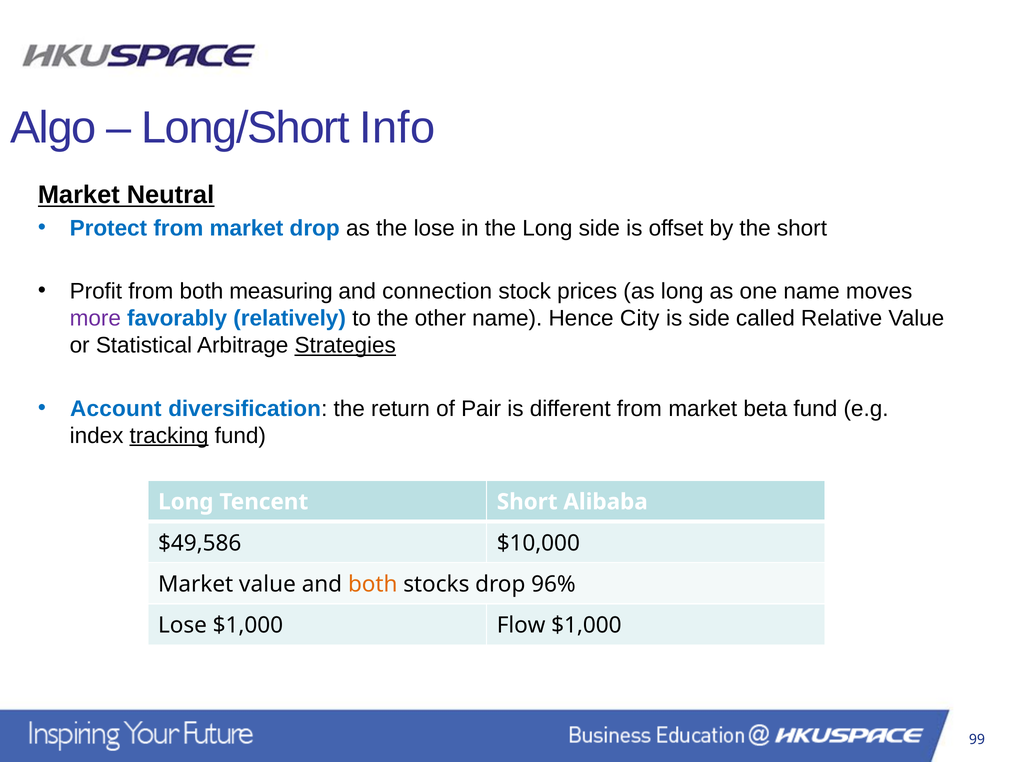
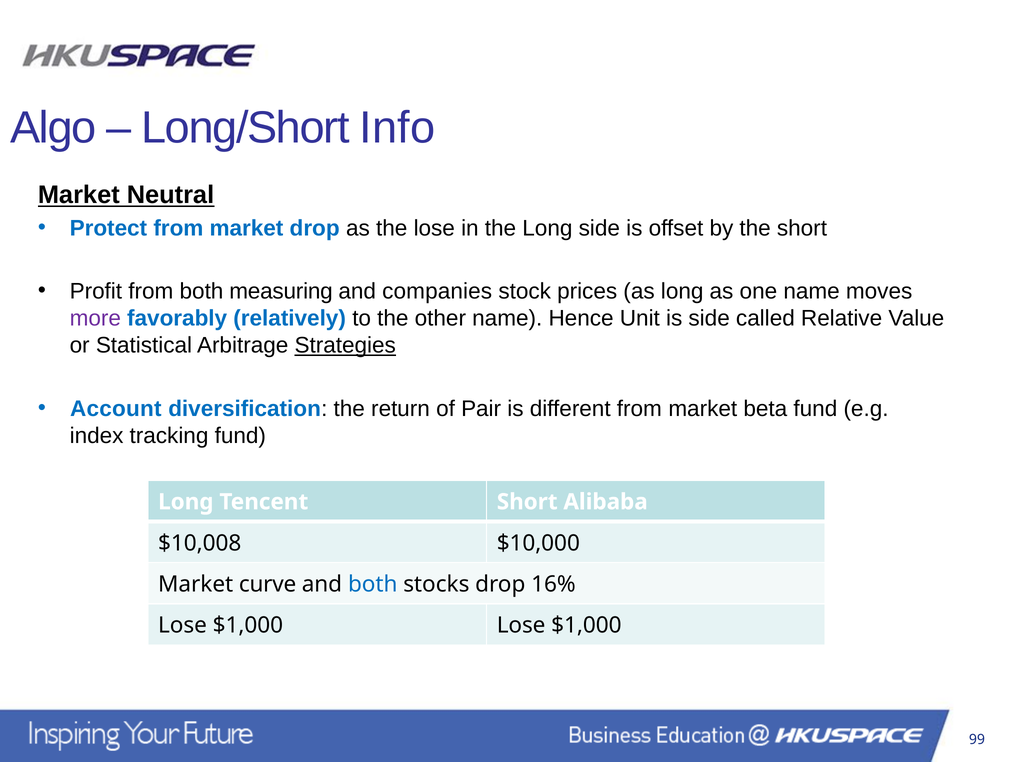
connection: connection -> companies
City: City -> Unit
tracking underline: present -> none
$49,586: $49,586 -> $10,008
Market value: value -> curve
both at (373, 584) colour: orange -> blue
96%: 96% -> 16%
$1,000 Flow: Flow -> Lose
